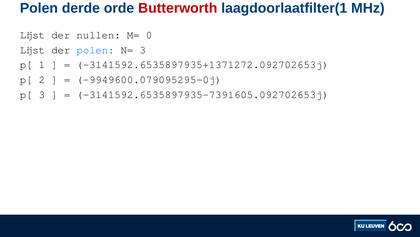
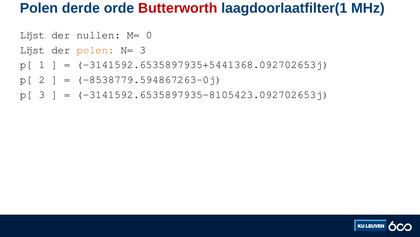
polen at (95, 50) colour: blue -> orange
-3141592.6535897935+1371272.092702653j: -3141592.6535897935+1371272.092702653j -> -3141592.6535897935+5441368.092702653j
-9949600.079095295-0j: -9949600.079095295-0j -> -8538779.594867263-0j
-3141592.6535897935-7391605.092702653j: -3141592.6535897935-7391605.092702653j -> -3141592.6535897935-8105423.092702653j
